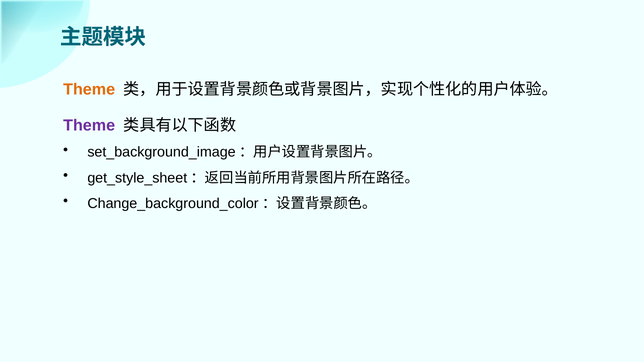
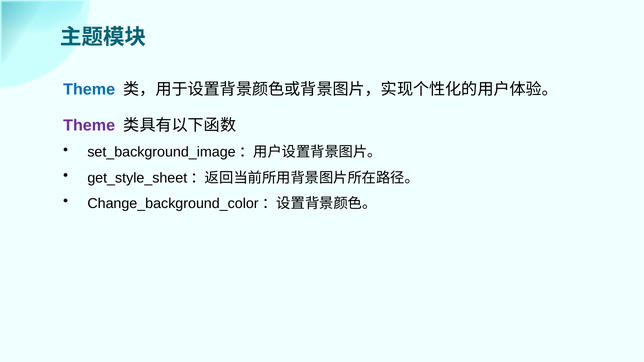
Theme at (89, 89) colour: orange -> blue
